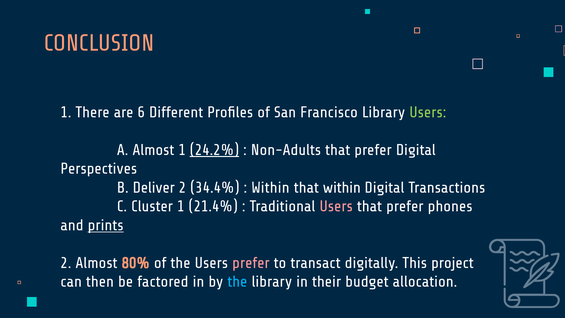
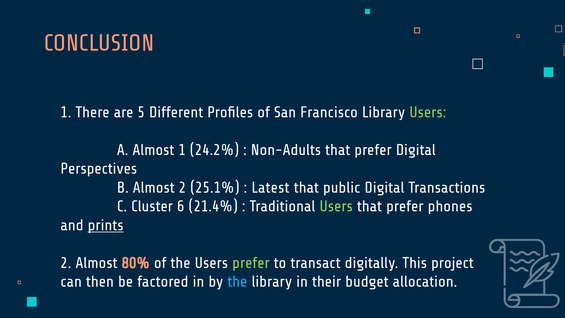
6: 6 -> 5
24.2% underline: present -> none
B Deliver: Deliver -> Almost
34.4%: 34.4% -> 25.1%
Within at (270, 187): Within -> Latest
that within: within -> public
Cluster 1: 1 -> 6
Users at (336, 206) colour: pink -> light green
prefer at (251, 263) colour: pink -> light green
